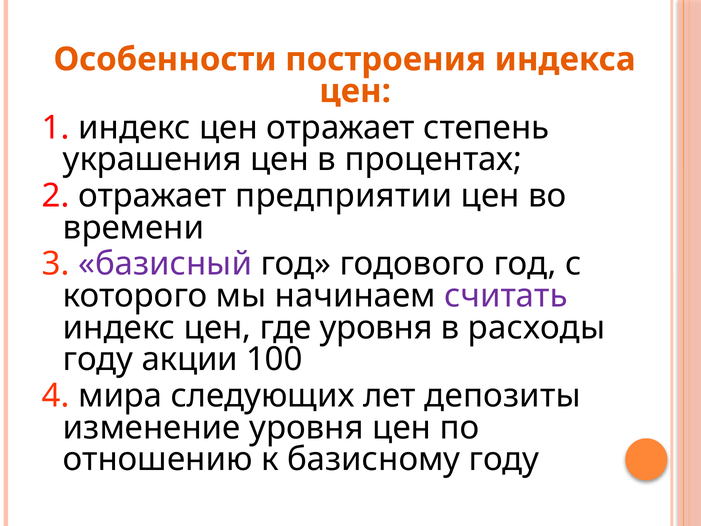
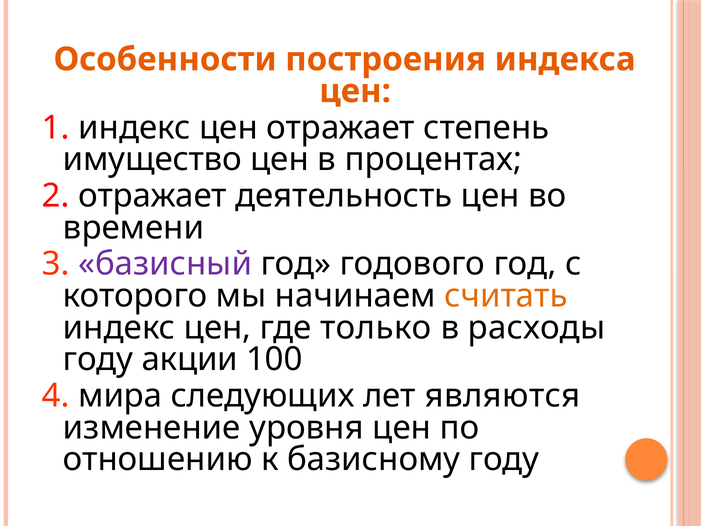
украшения: украшения -> имущество
предприятии: предприятии -> деятельность
считать colour: purple -> orange
где уровня: уровня -> только
депозиты: депозиты -> являются
